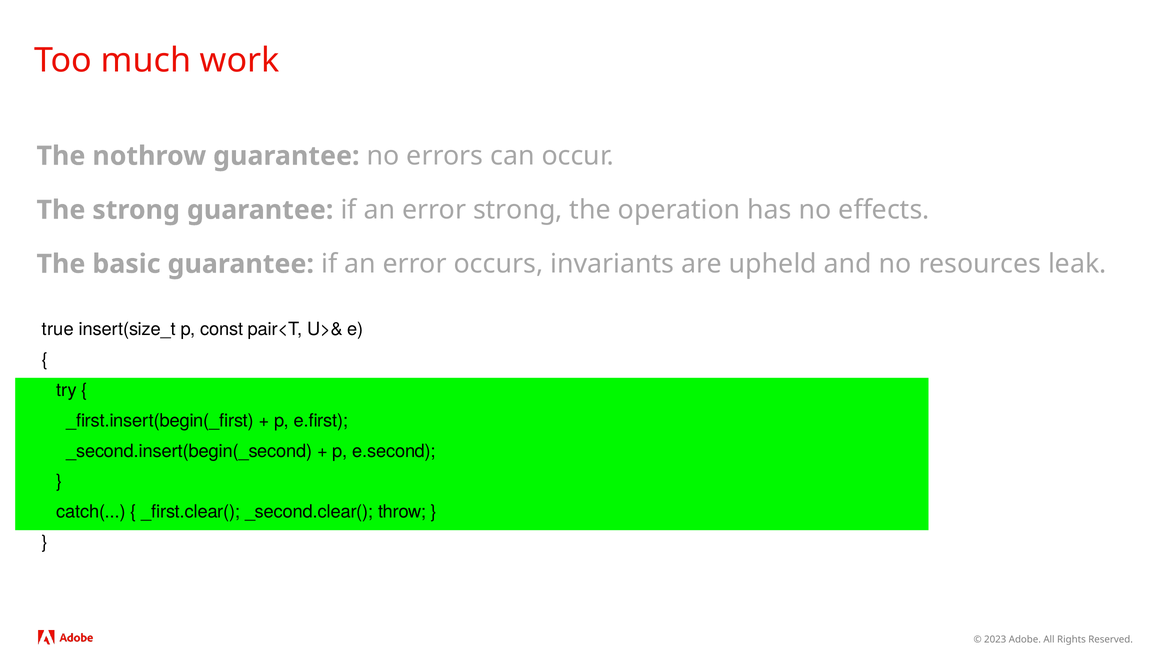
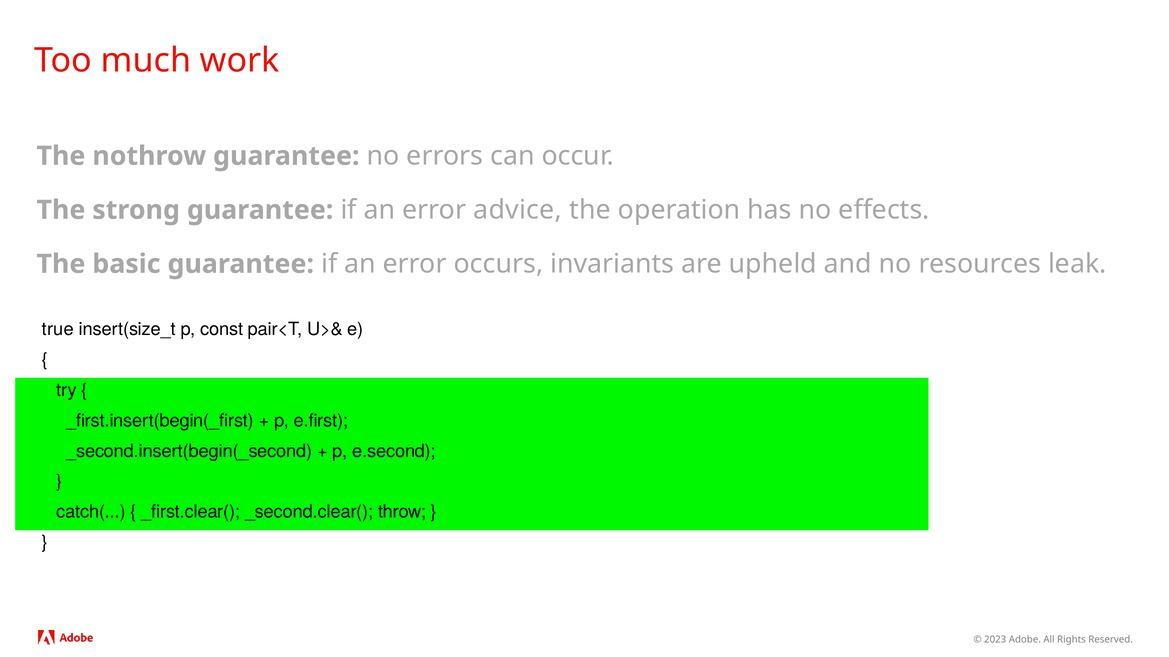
error strong: strong -> advice
